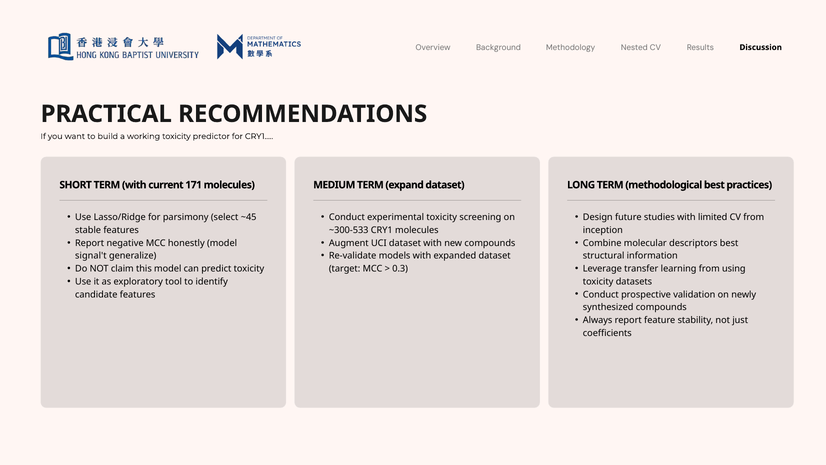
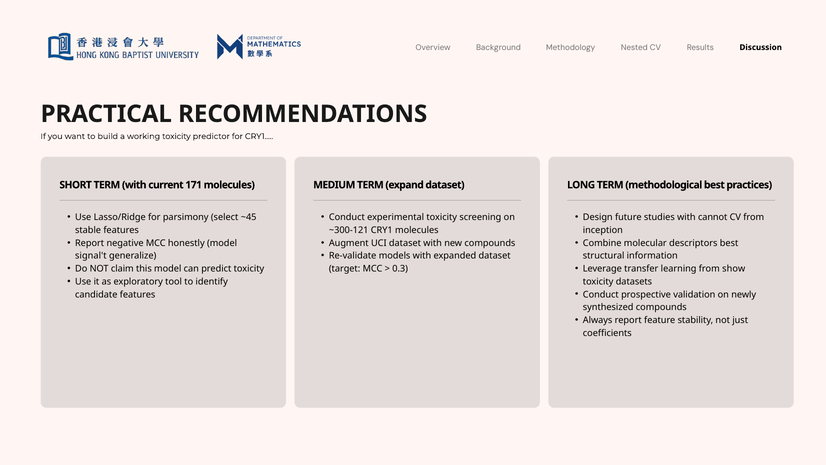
limited: limited -> cannot
~300-533: ~300-533 -> ~300-121
using: using -> show
